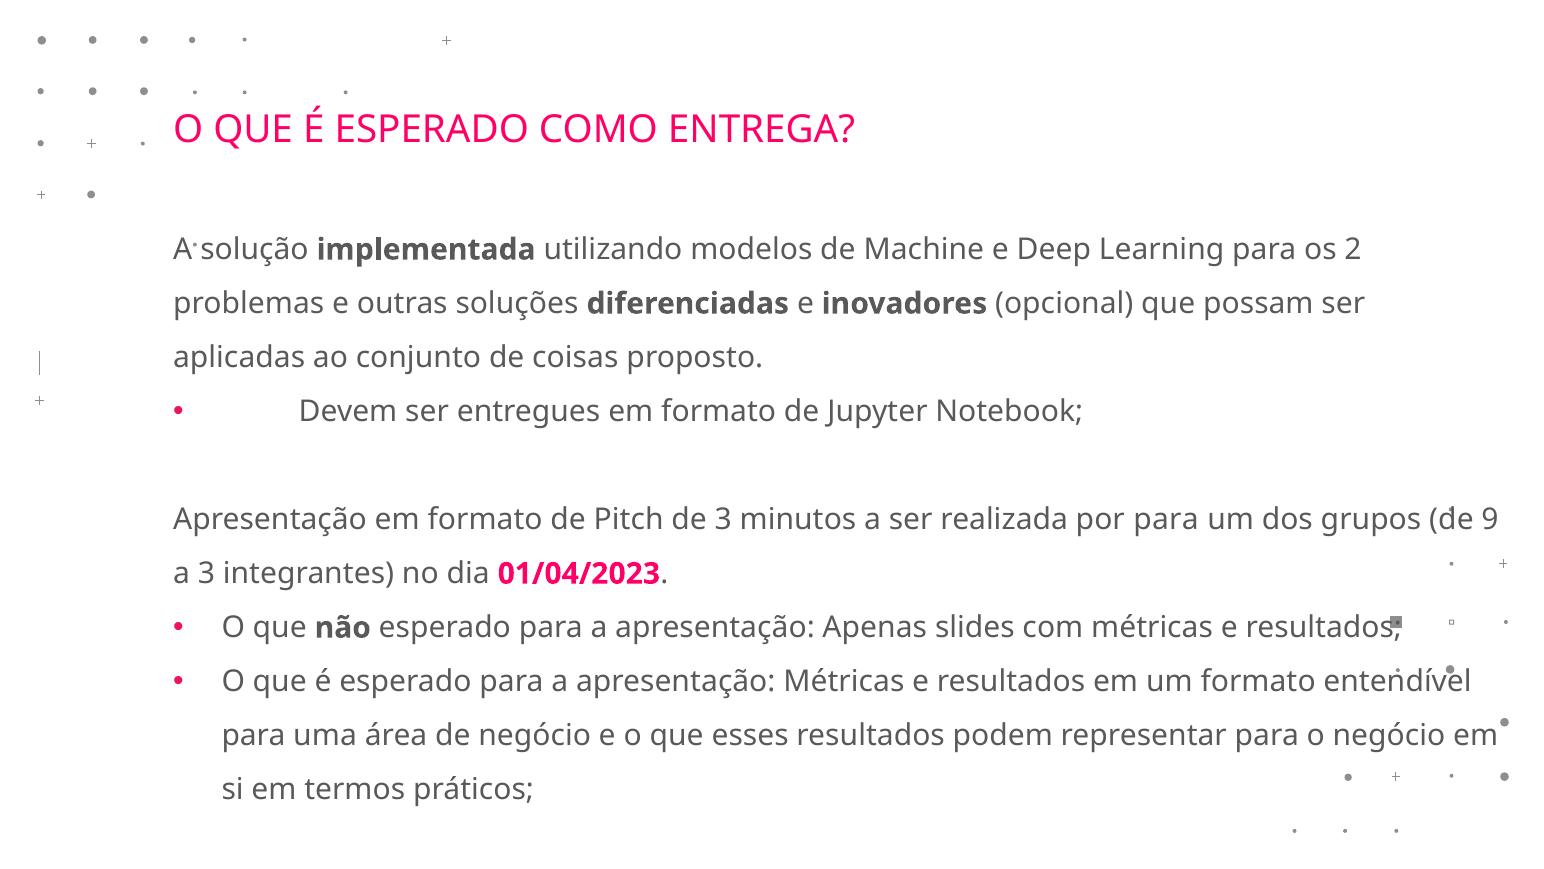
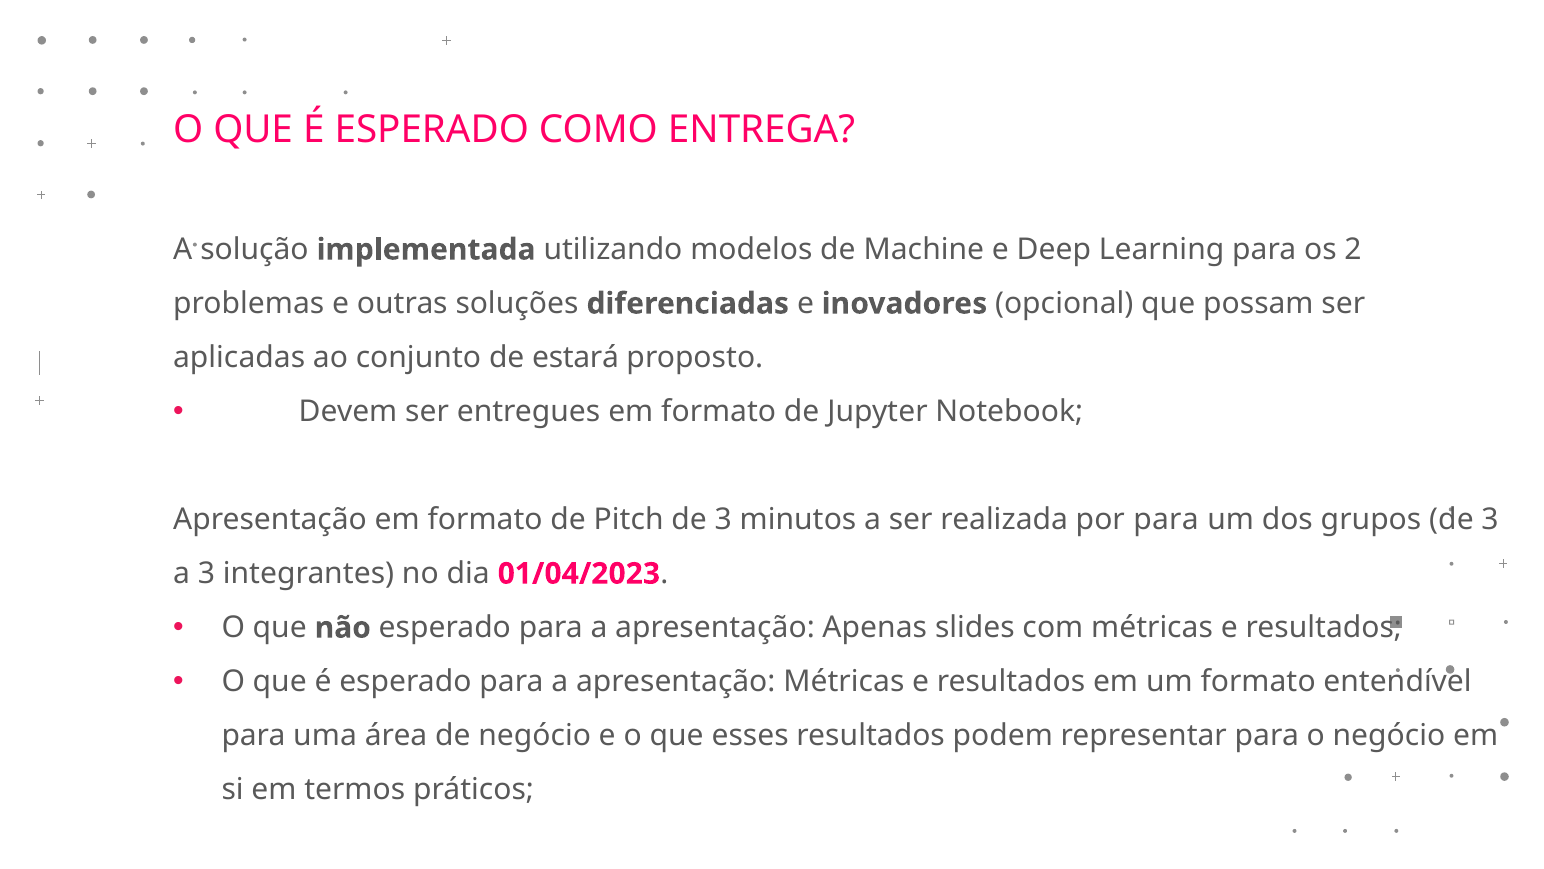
coisas: coisas -> estará
grupos de 9: 9 -> 3
